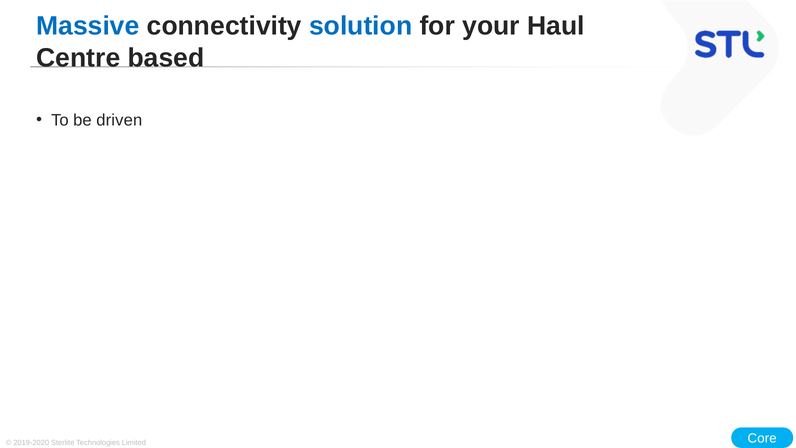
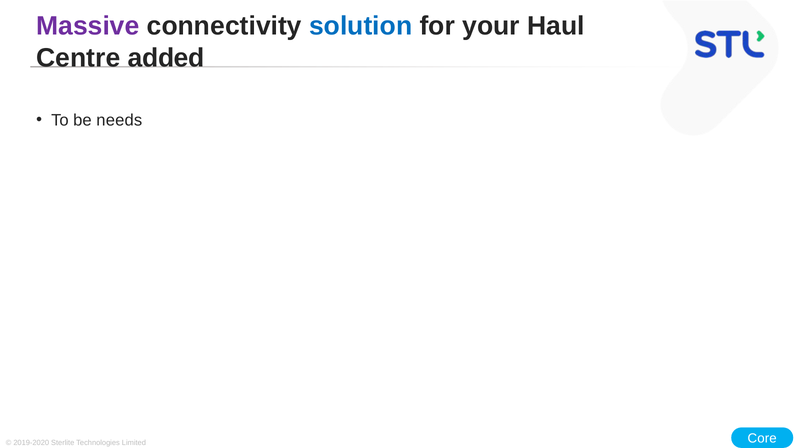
Massive colour: blue -> purple
based: based -> added
driven: driven -> needs
